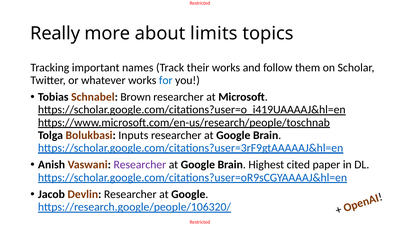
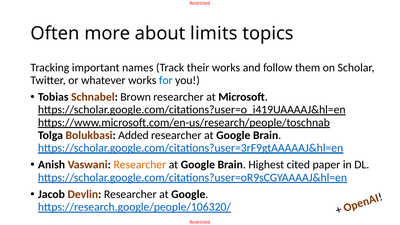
Really: Really -> Often
Inputs: Inputs -> Added
Researcher at (140, 165) colour: purple -> orange
